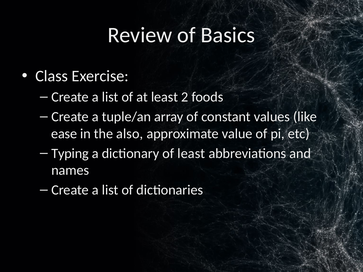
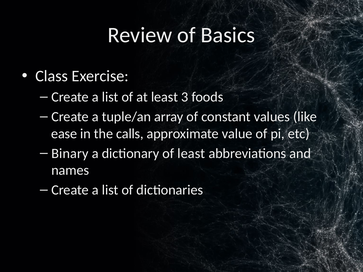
2: 2 -> 3
also: also -> calls
Typing: Typing -> Binary
